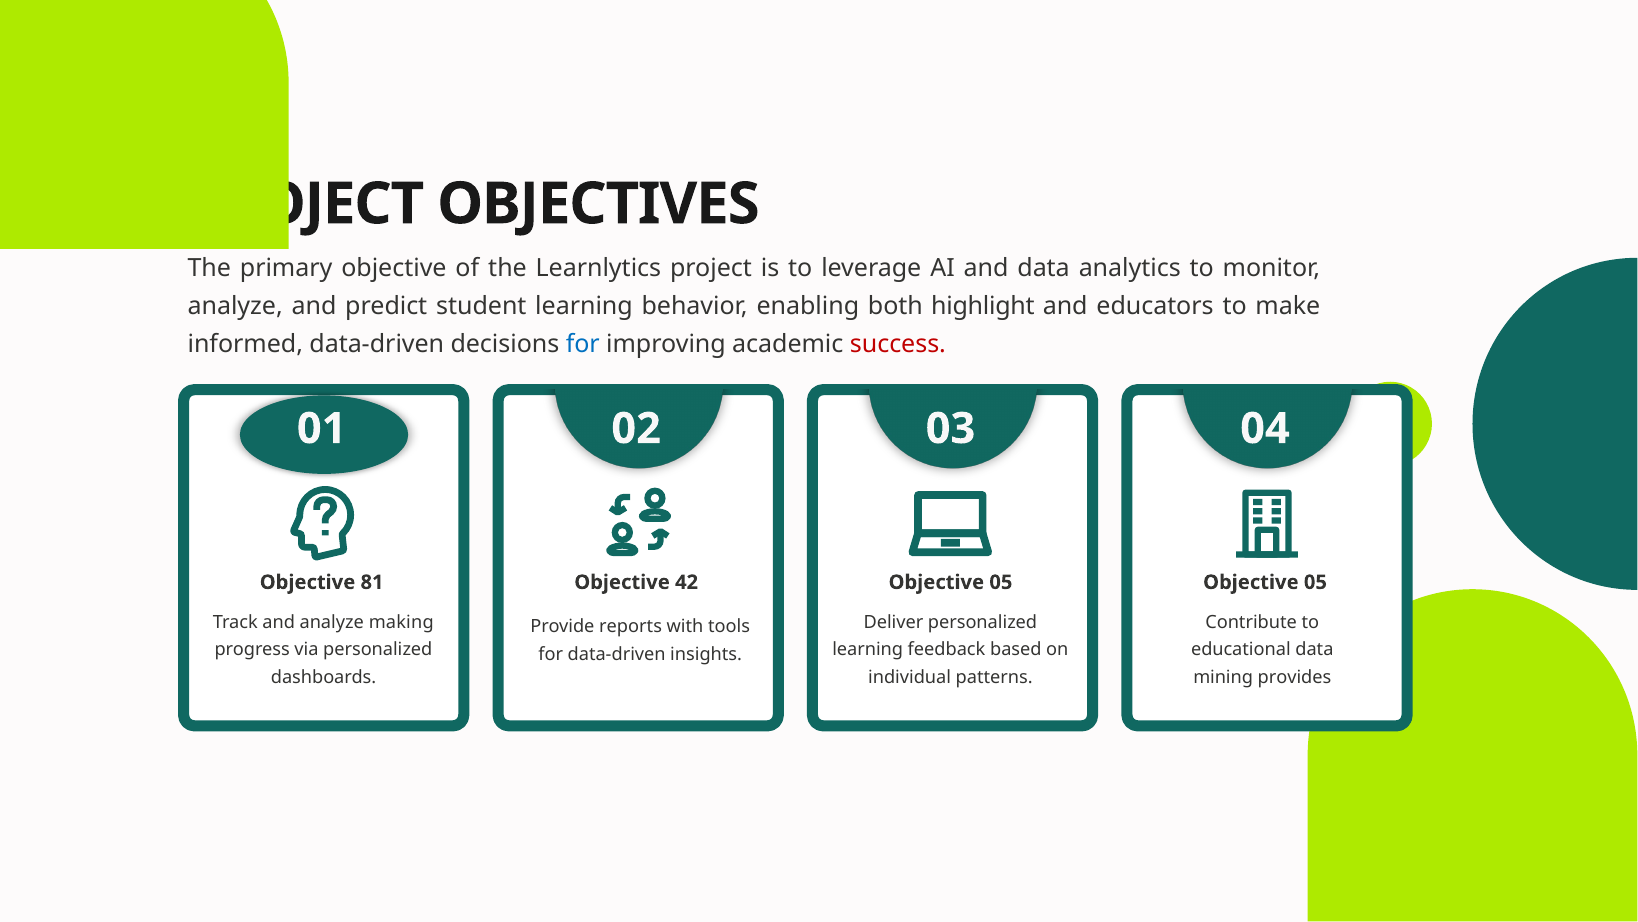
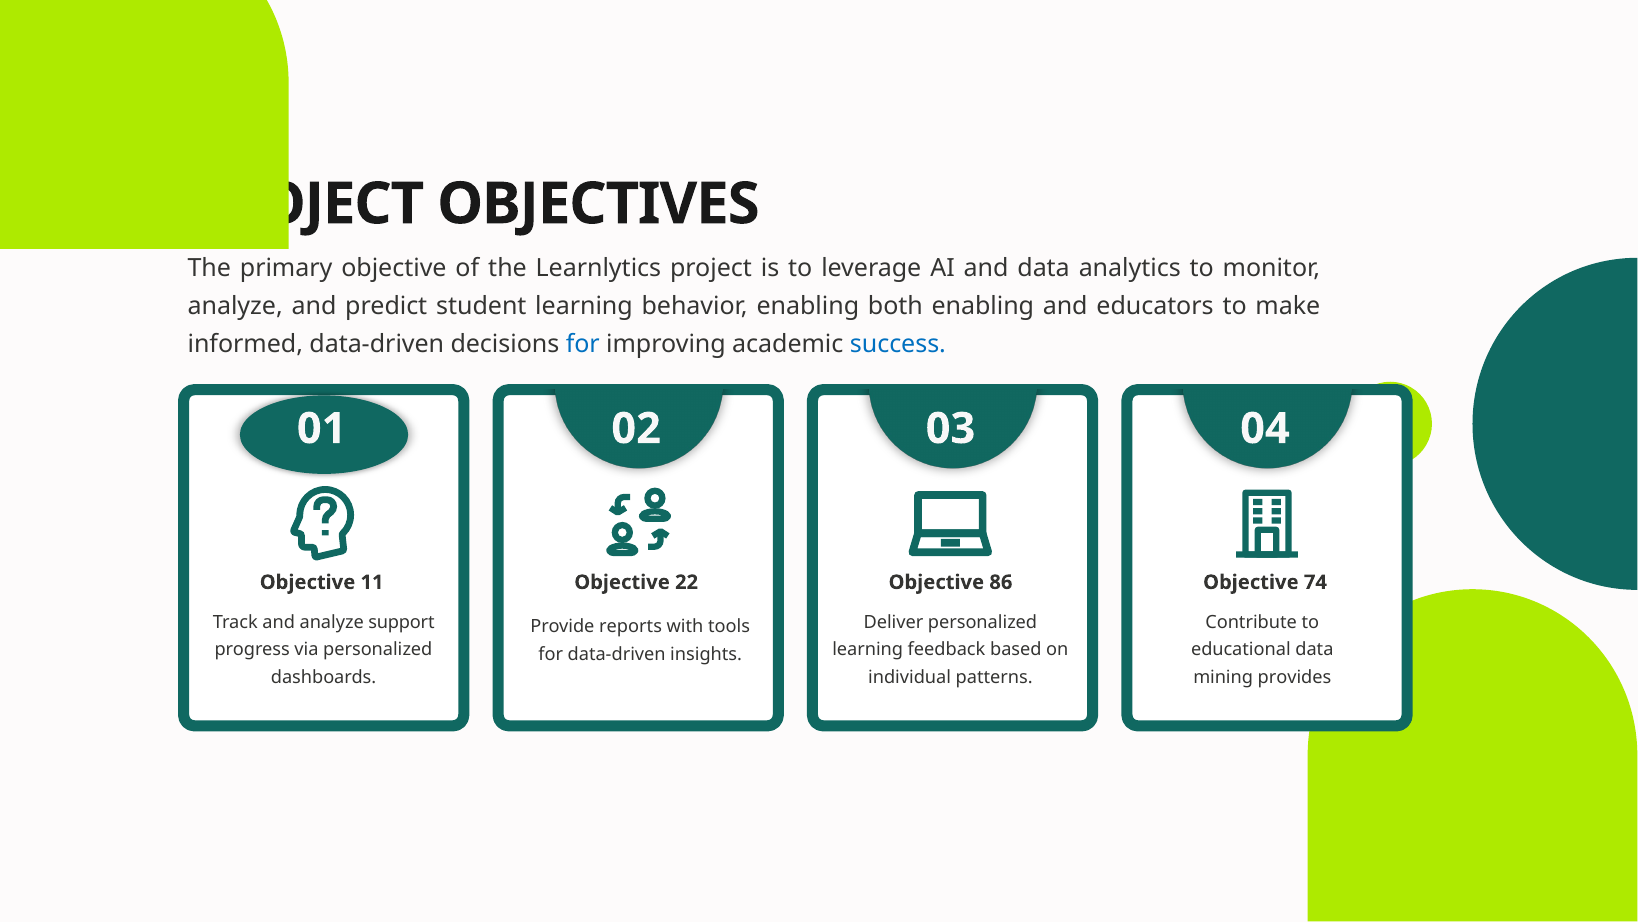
both highlight: highlight -> enabling
success colour: red -> blue
81: 81 -> 11
42: 42 -> 22
05 at (1001, 582): 05 -> 86
05 at (1315, 582): 05 -> 74
making: making -> support
